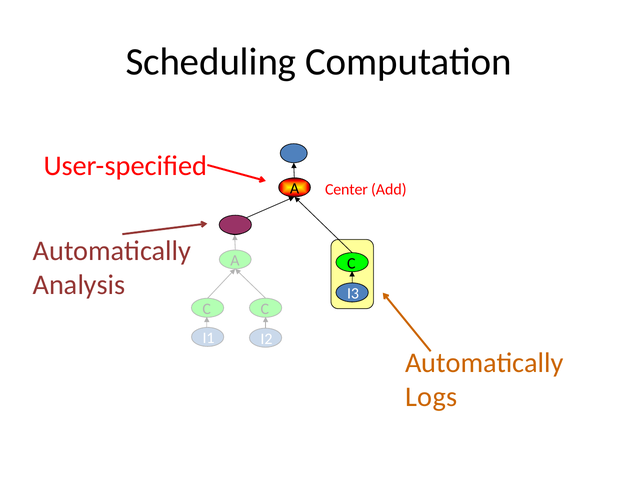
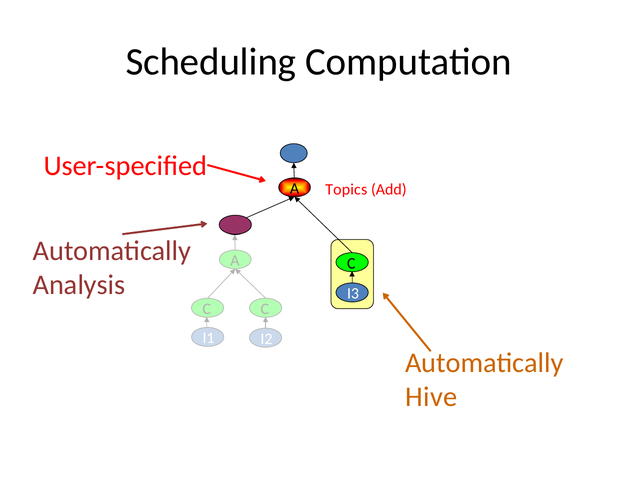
Center: Center -> Topics
Logs: Logs -> Hive
